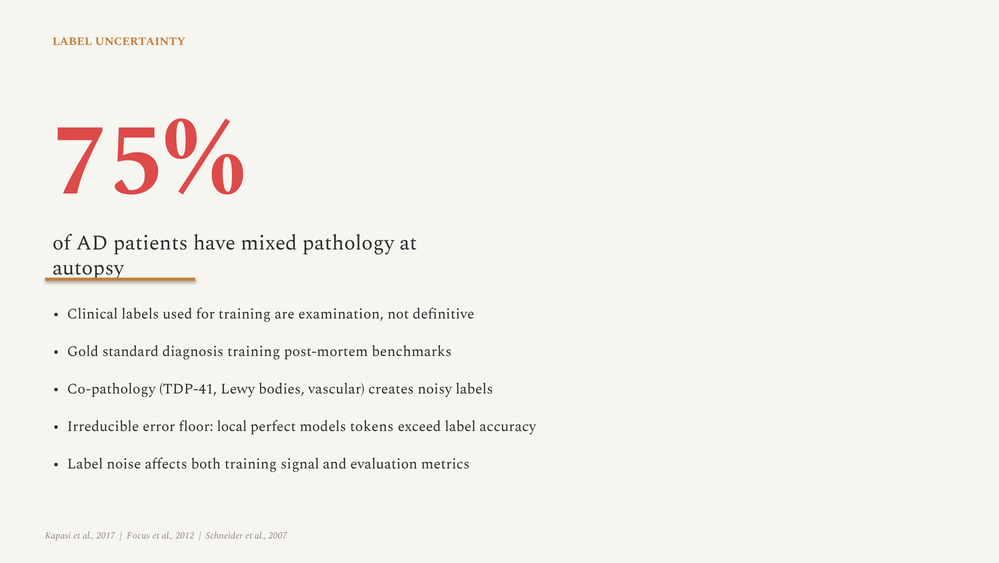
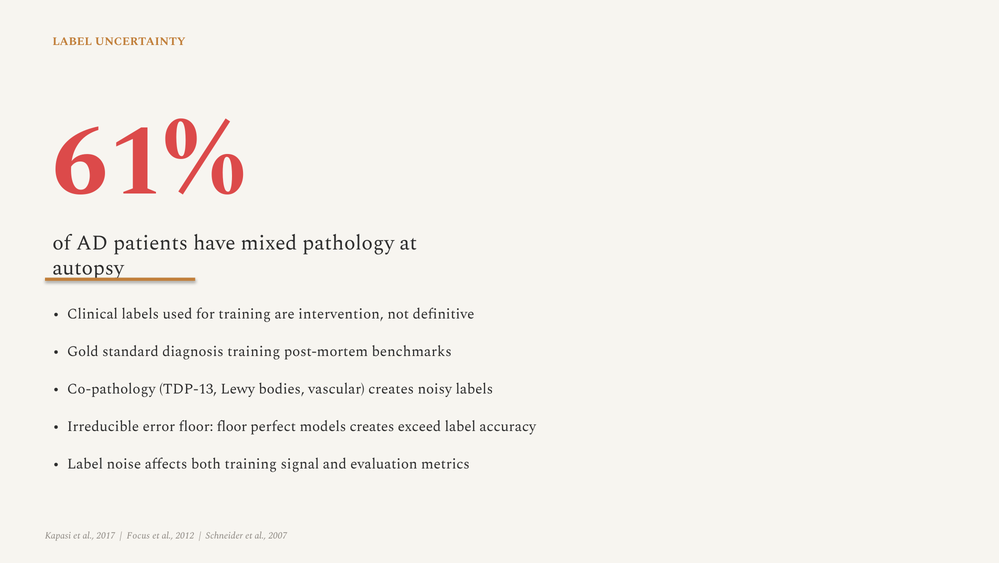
75%: 75% -> 61%
examination: examination -> intervention
TDP-41: TDP-41 -> TDP-13
floor local: local -> floor
models tokens: tokens -> creates
